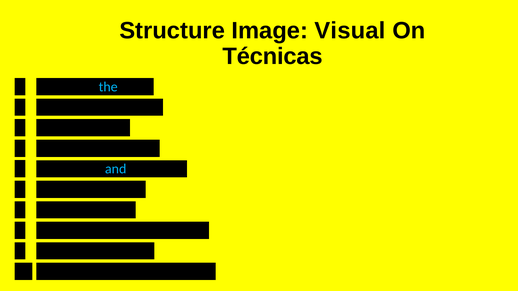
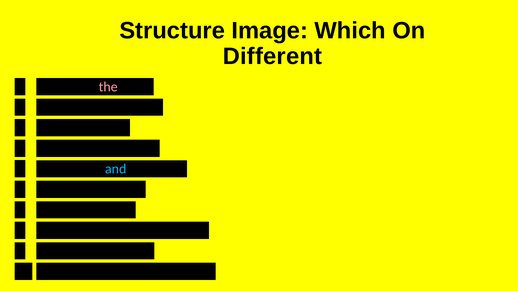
Visual: Visual -> Which
Técnicas: Técnicas -> Different
the colour: light blue -> pink
